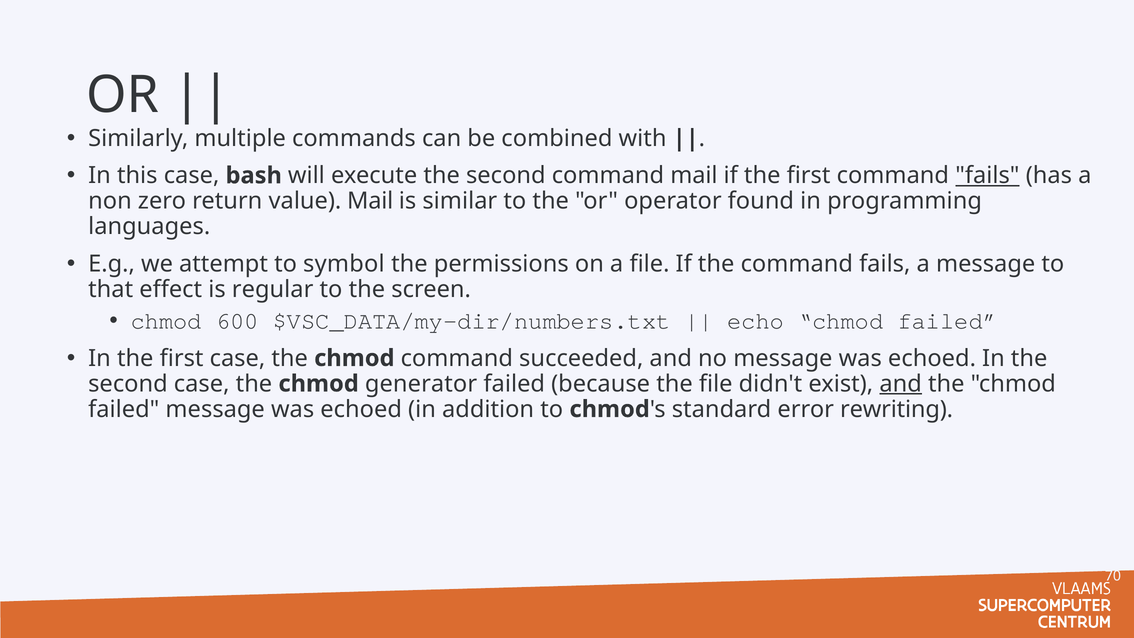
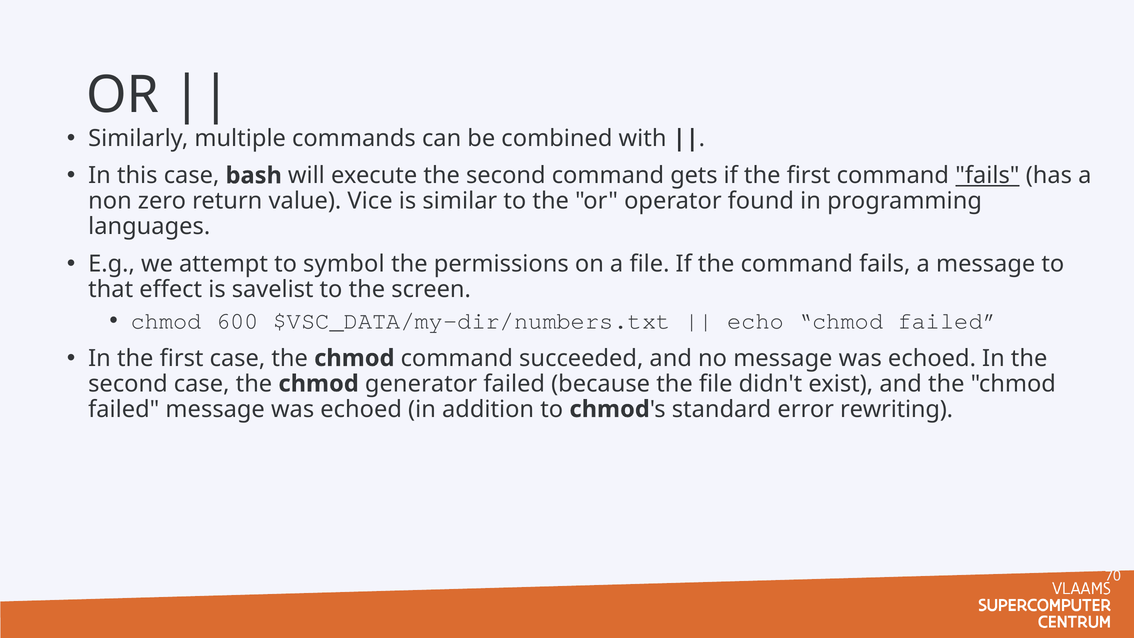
command mail: mail -> gets
value Mail: Mail -> Vice
regular: regular -> savelist
and at (901, 384) underline: present -> none
